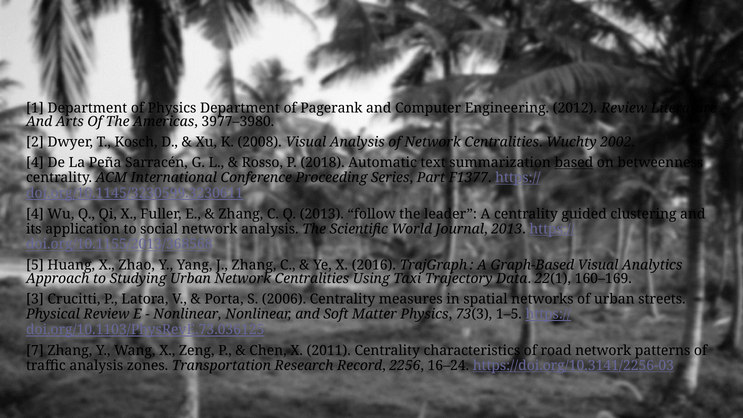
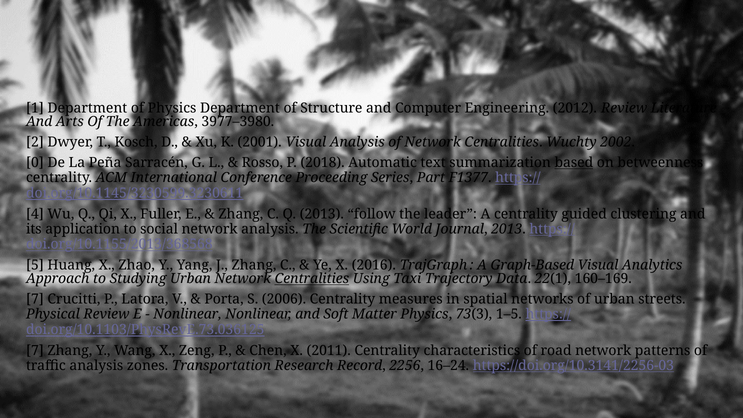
Pagerank: Pagerank -> Structure
2008: 2008 -> 2001
4 at (35, 163): 4 -> 0
Centralities at (312, 279) underline: none -> present
3 at (35, 299): 3 -> 7
